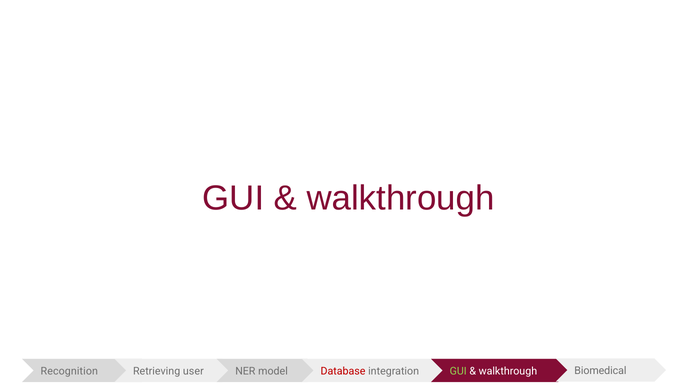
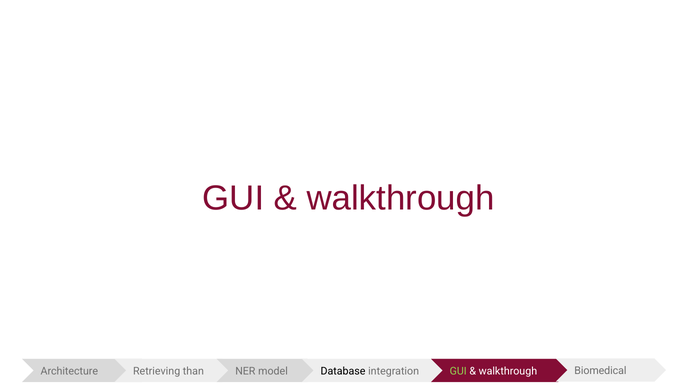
Recognition: Recognition -> Architecture
user: user -> than
Database colour: red -> black
